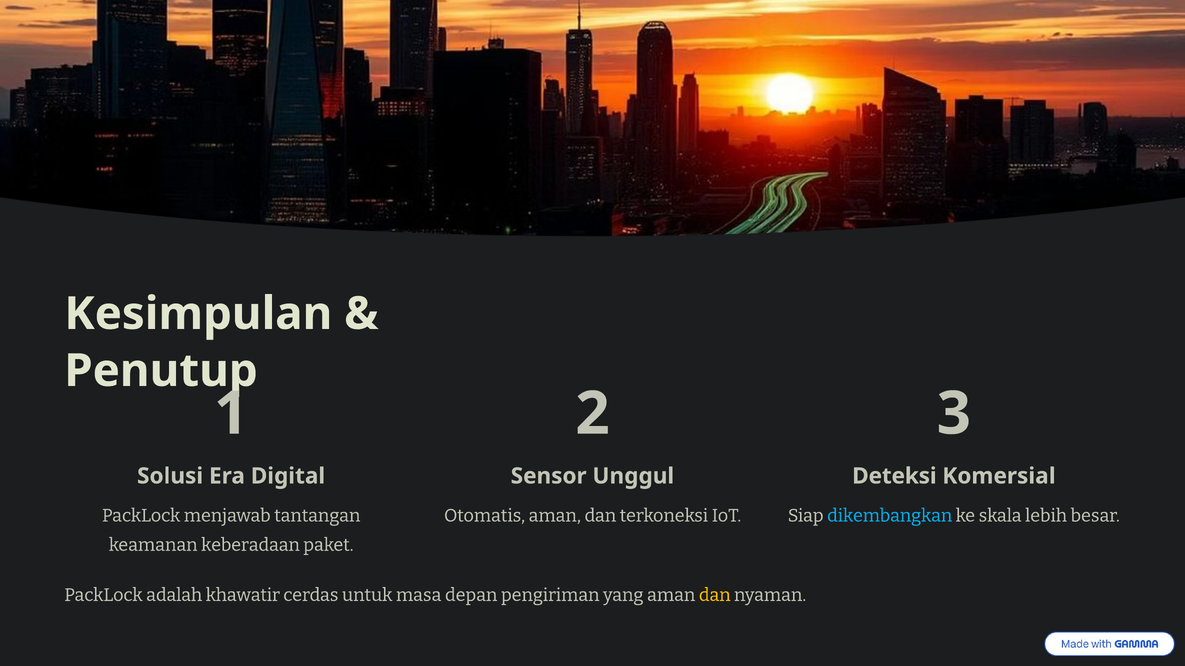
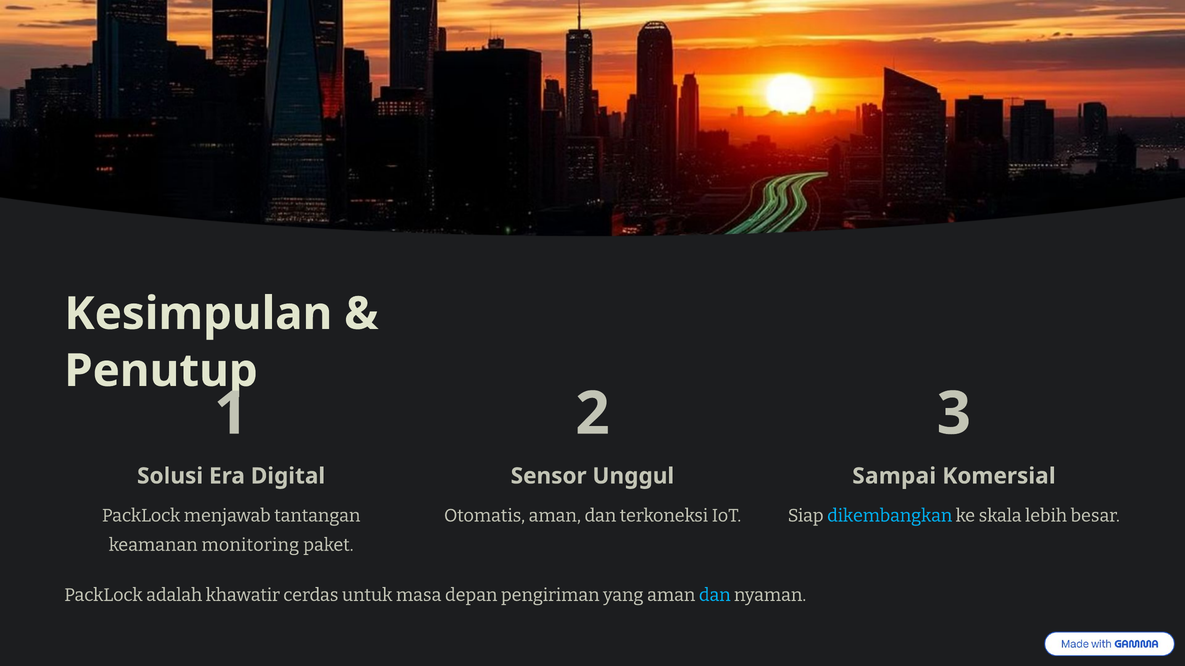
Deteksi: Deteksi -> Sampai
keberadaan: keberadaan -> monitoring
dan at (715, 595) colour: yellow -> light blue
